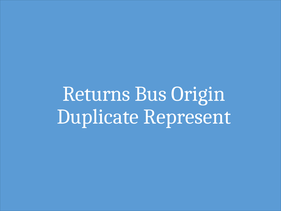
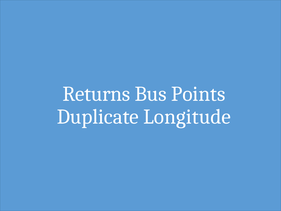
Origin: Origin -> Points
Represent: Represent -> Longitude
